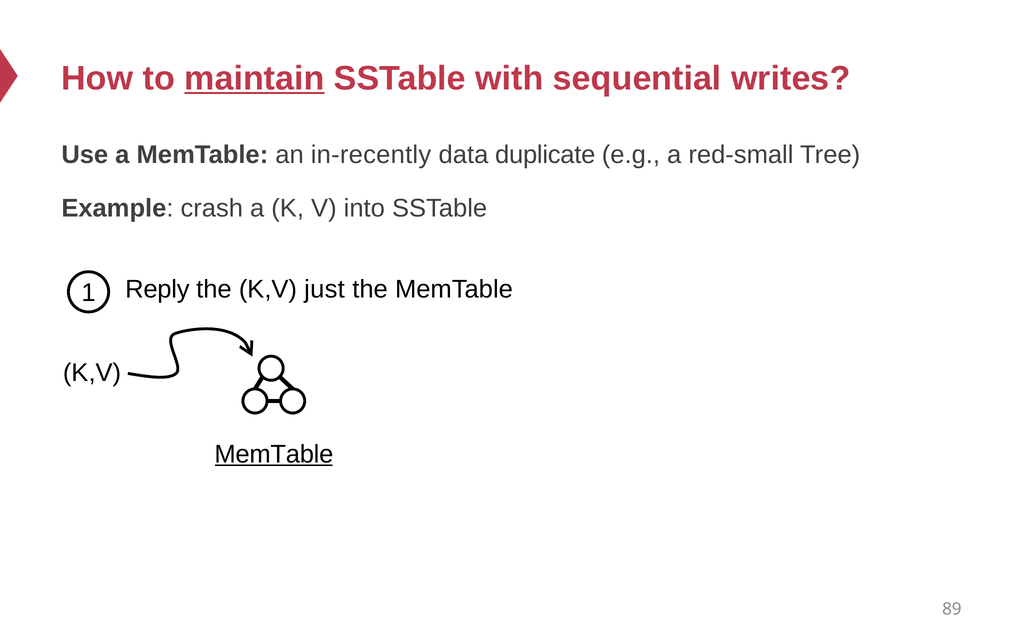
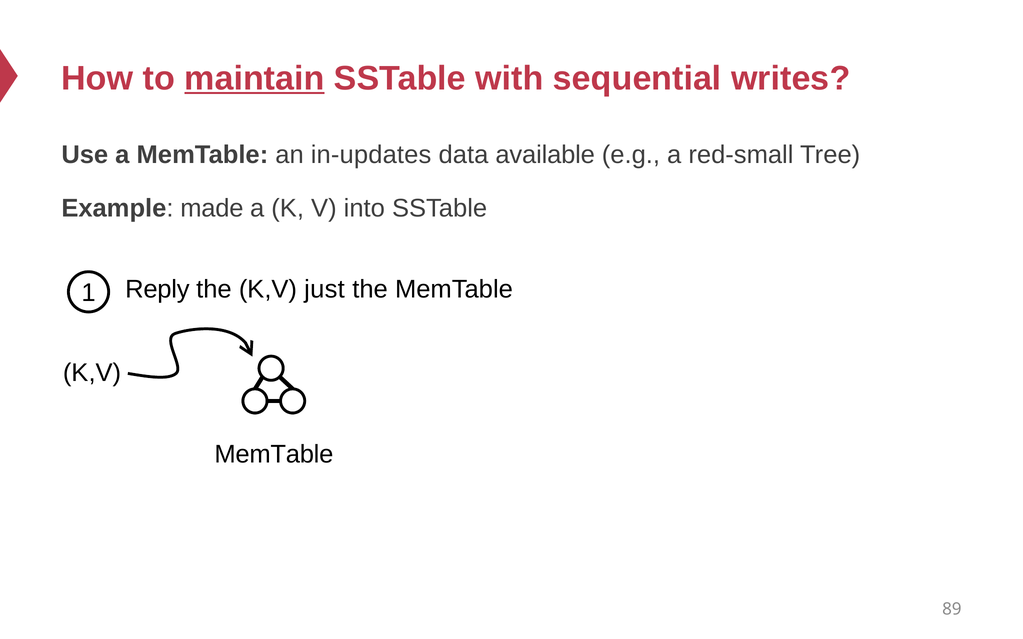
in-recently: in-recently -> in-updates
duplicate: duplicate -> available
crash: crash -> made
MemTable at (274, 454) underline: present -> none
